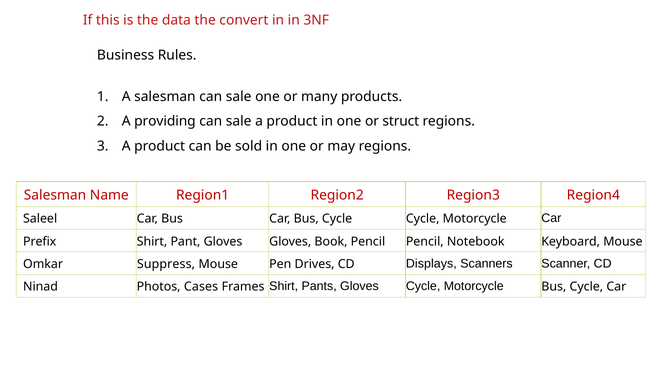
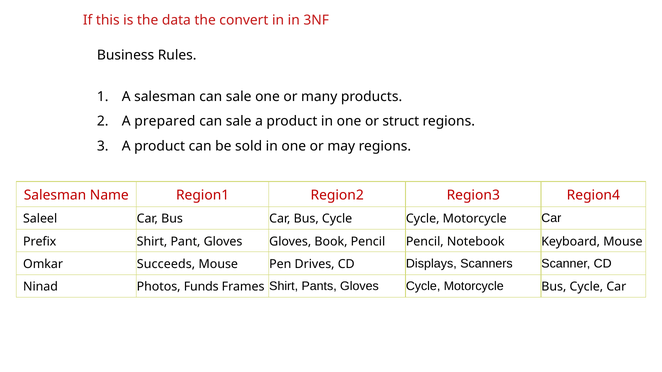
providing: providing -> prepared
Suppress: Suppress -> Succeeds
Cases: Cases -> Funds
